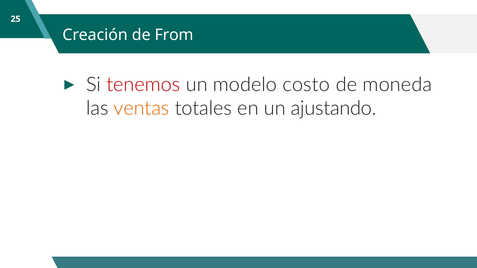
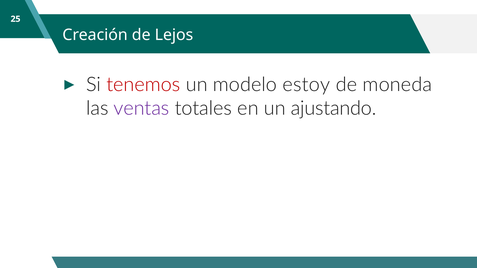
From: From -> Lejos
costo: costo -> estoy
ventas colour: orange -> purple
